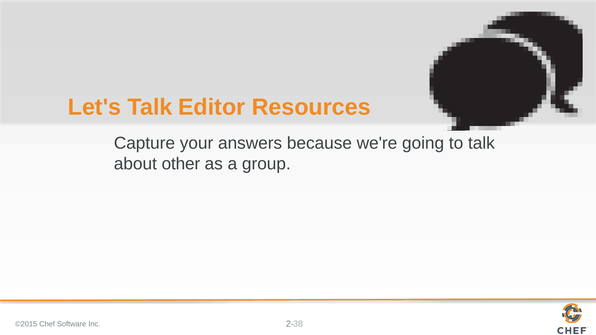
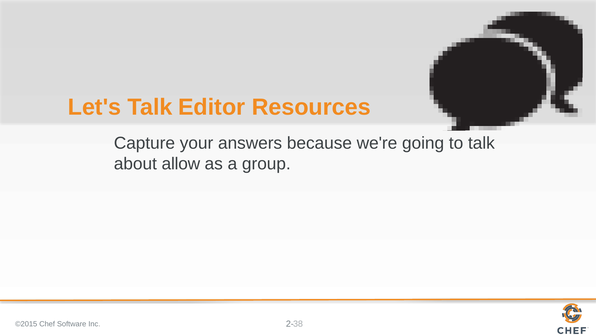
other: other -> allow
